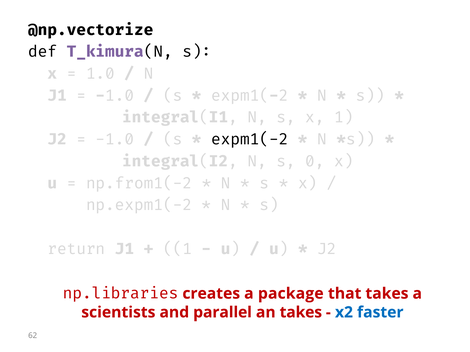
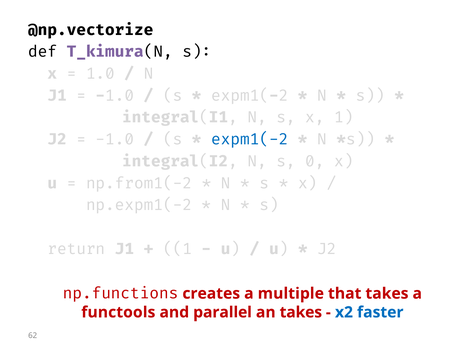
expm1(-2 at (250, 140) colour: black -> blue
np.libraries: np.libraries -> np.functions
package: package -> multiple
scientists: scientists -> functools
